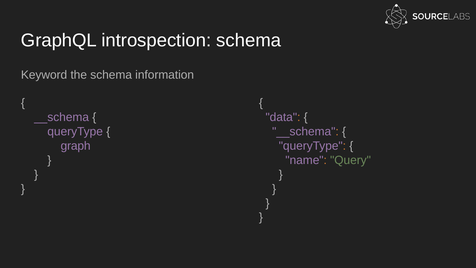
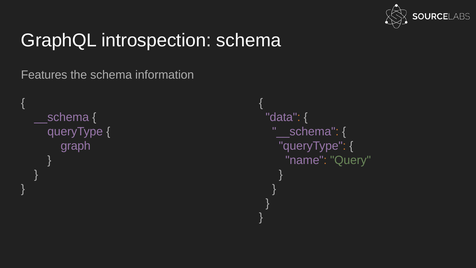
Keyword: Keyword -> Features
